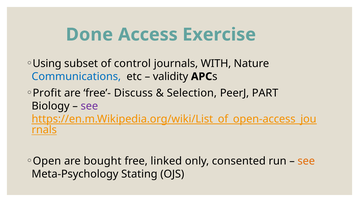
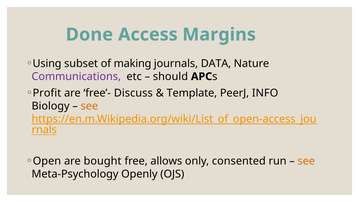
Exercise: Exercise -> Margins
control: control -> making
WITH: WITH -> DATA
Communications colour: blue -> purple
validity: validity -> should
Selection: Selection -> Template
PART: PART -> INFO
see at (89, 106) colour: purple -> orange
linked: linked -> allows
Stating: Stating -> Openly
